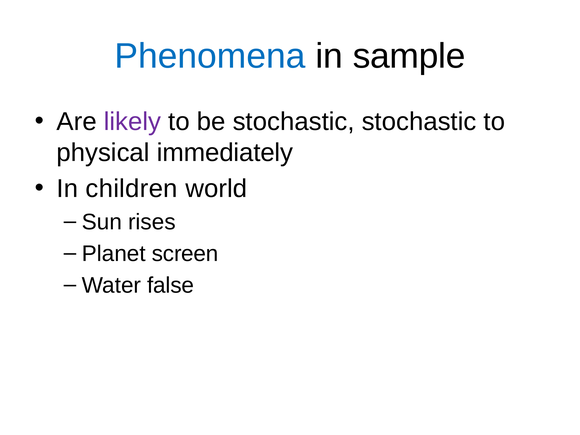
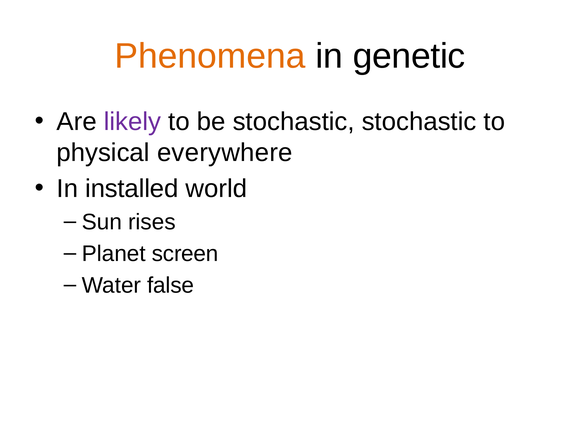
Phenomena colour: blue -> orange
sample: sample -> genetic
immediately: immediately -> everywhere
children: children -> installed
